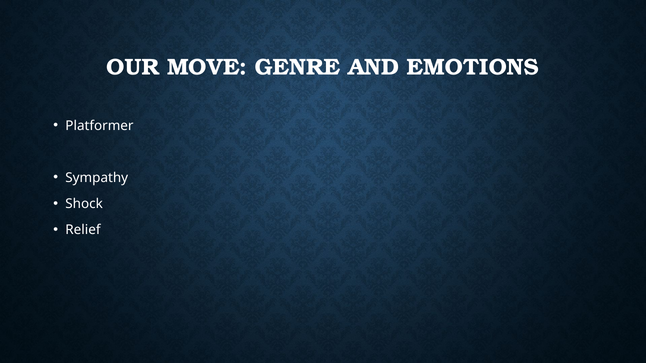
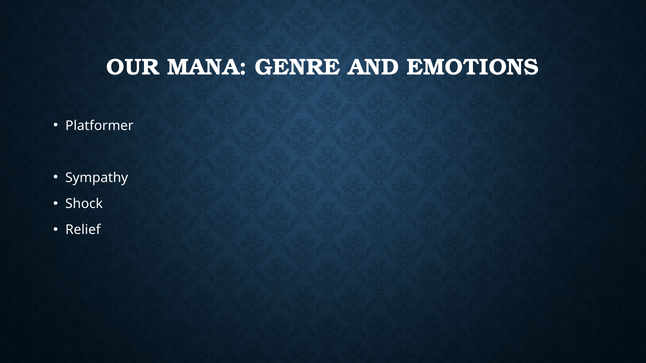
MOVE: MOVE -> MANA
